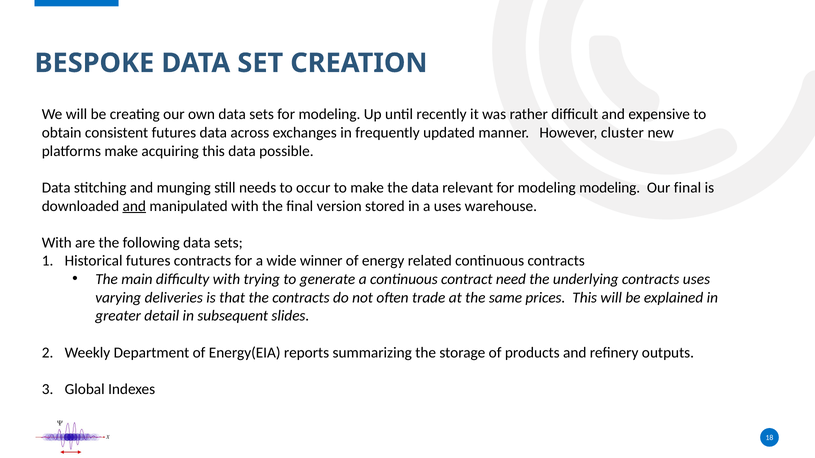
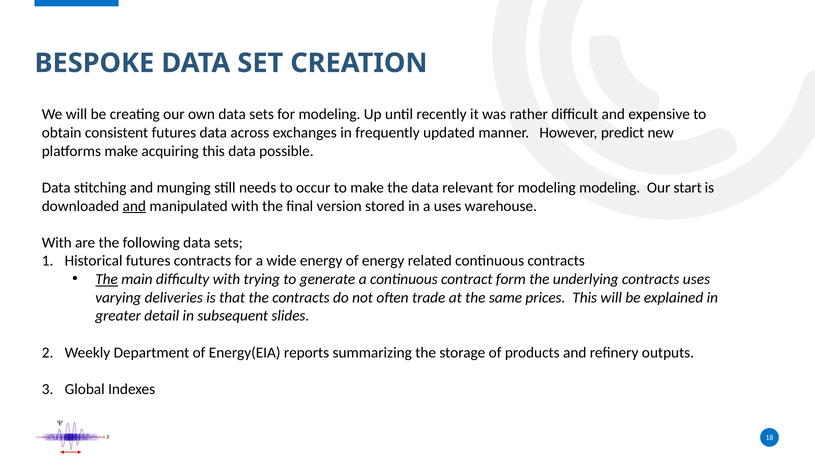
cluster: cluster -> predict
Our final: final -> start
wide winner: winner -> energy
The at (107, 280) underline: none -> present
need: need -> form
